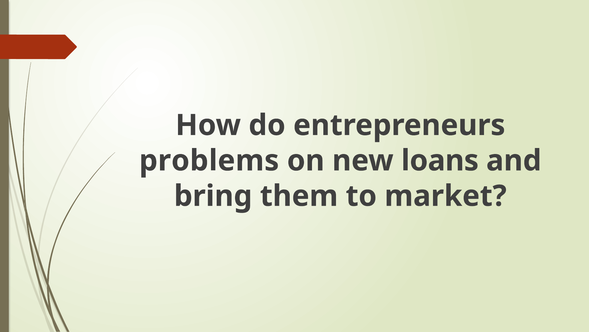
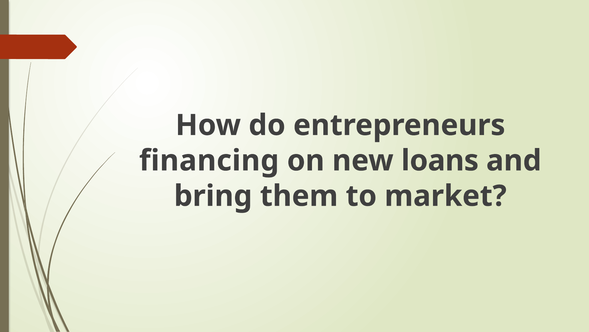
problems: problems -> financing
